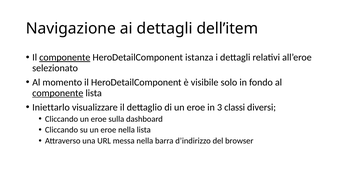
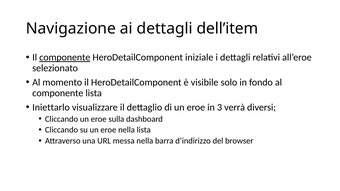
istanza: istanza -> iniziale
componente at (58, 93) underline: present -> none
classi: classi -> verrà
